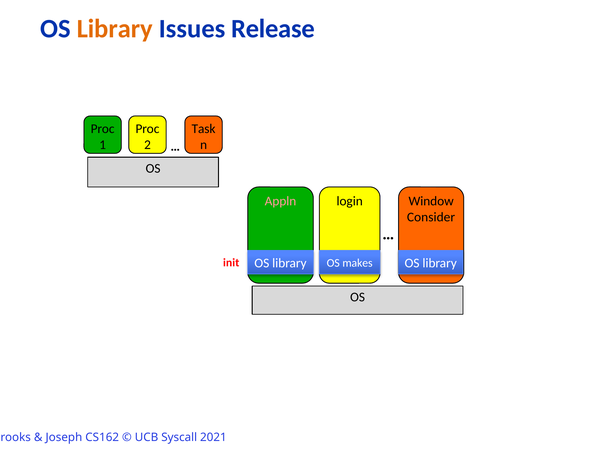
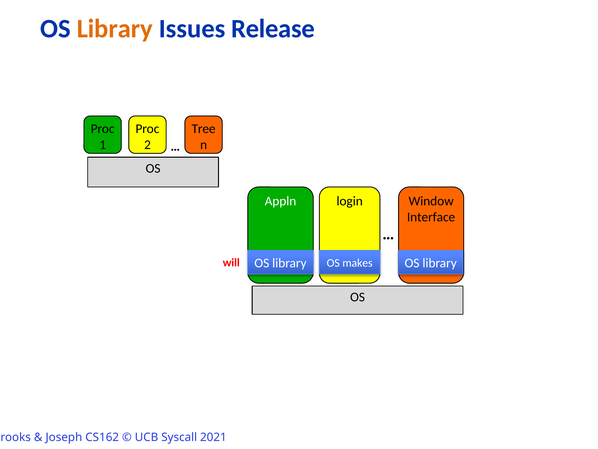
Task: Task -> Tree
Appln colour: pink -> white
Consider: Consider -> Interface
init: init -> will
